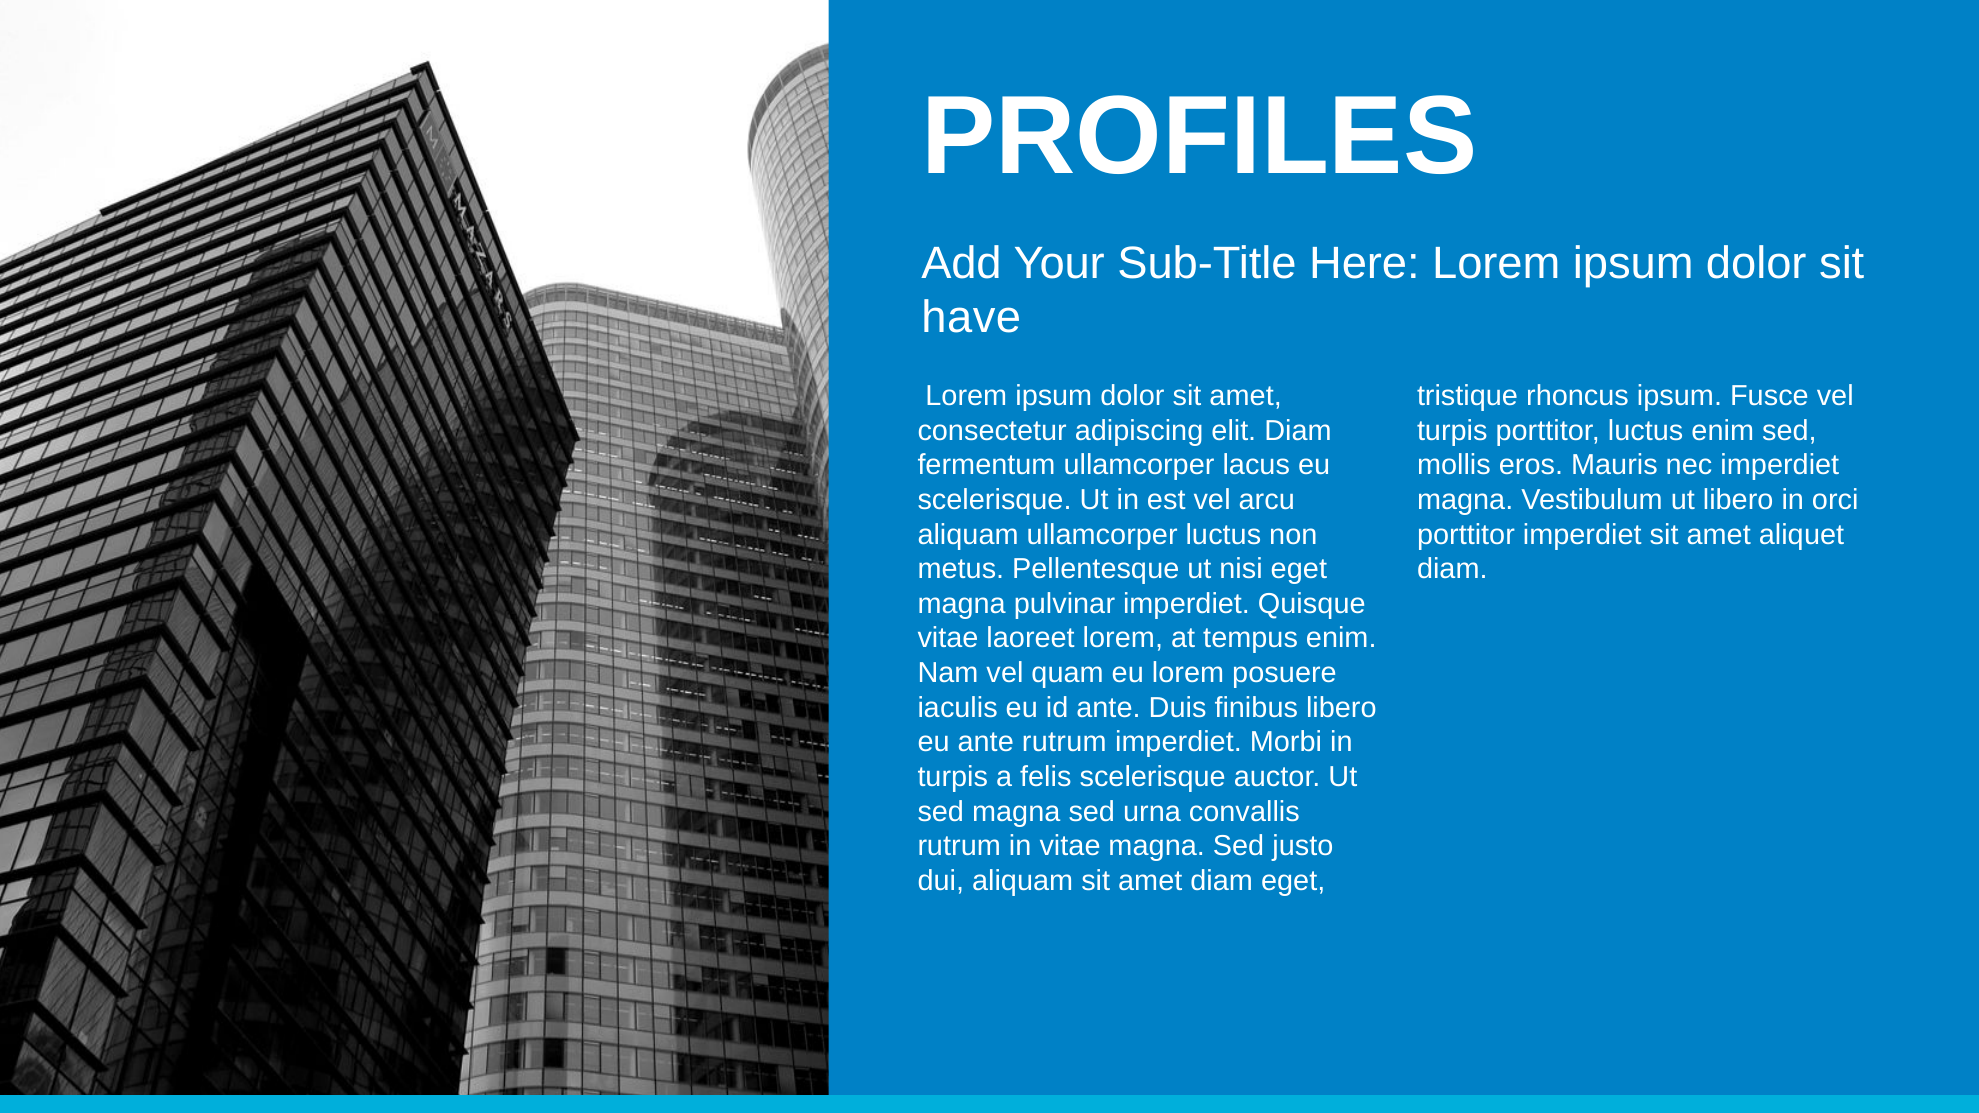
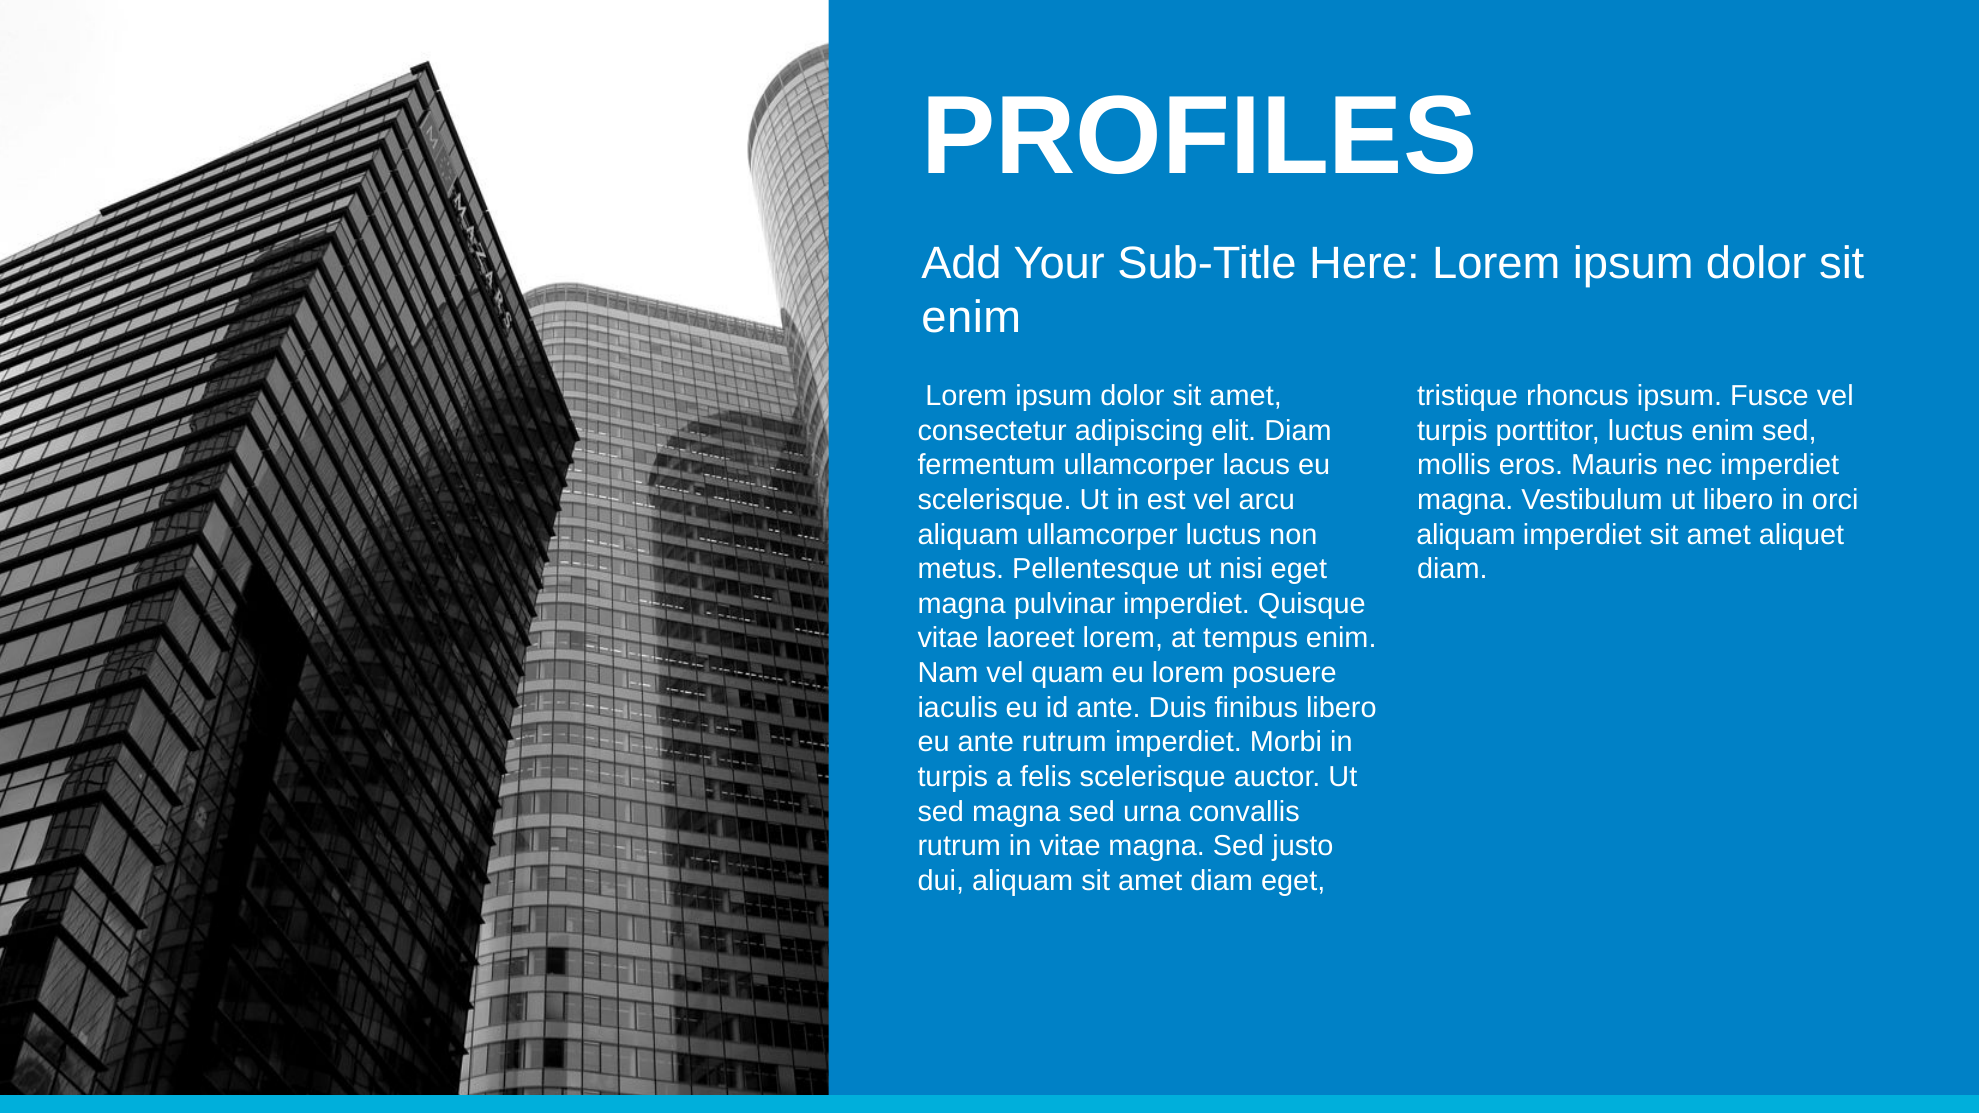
have at (971, 318): have -> enim
porttitor at (1466, 535): porttitor -> aliquam
